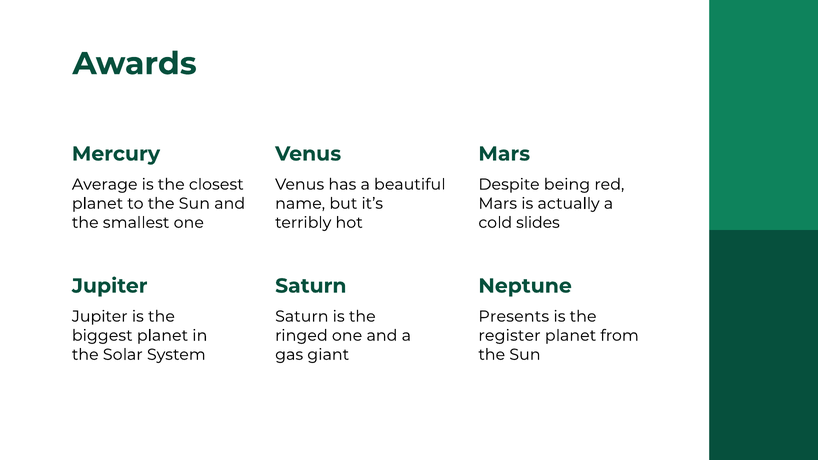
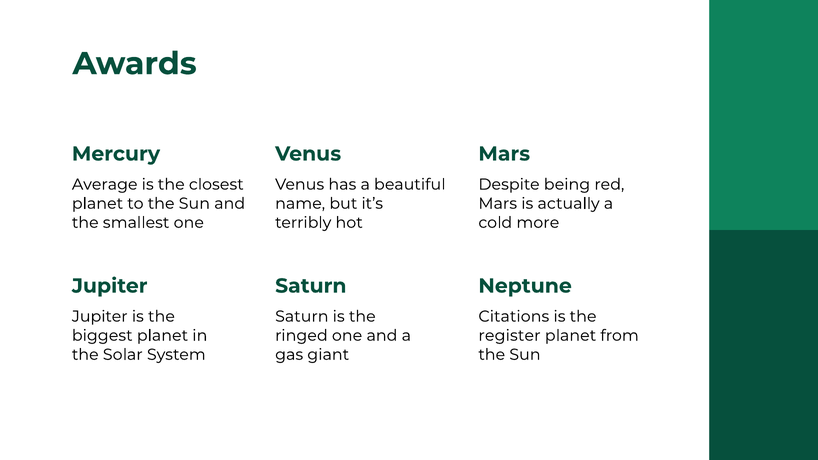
slides: slides -> more
Presents: Presents -> Citations
